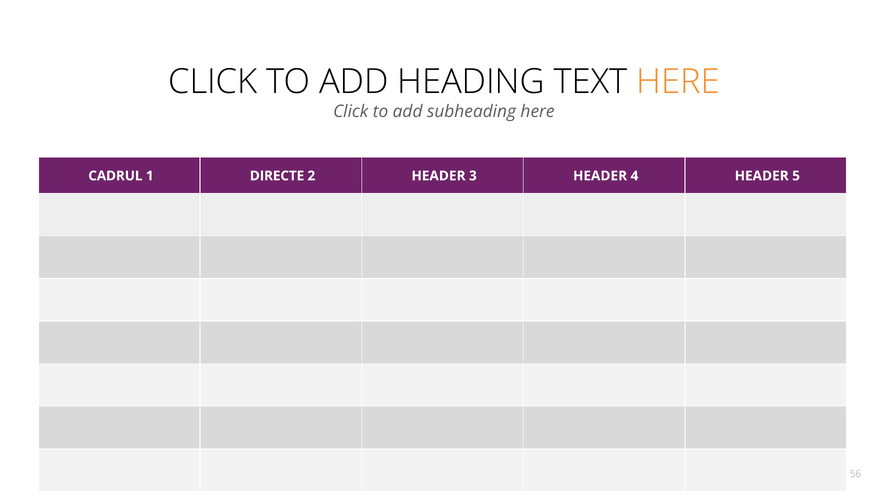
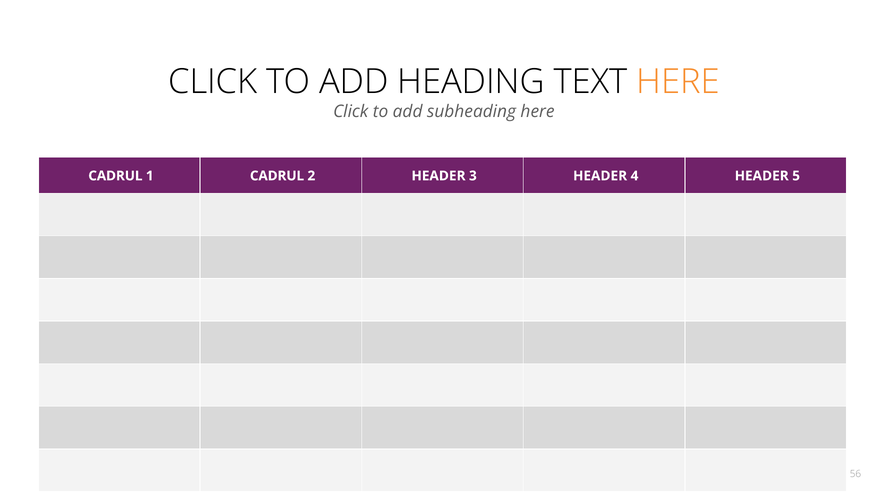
1 DIRECTE: DIRECTE -> CADRUL
